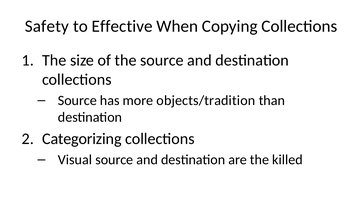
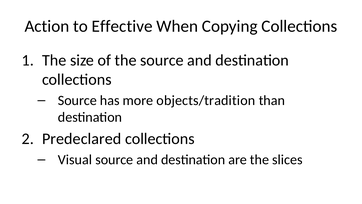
Safety: Safety -> Action
Categorizing: Categorizing -> Predeclared
killed: killed -> slices
